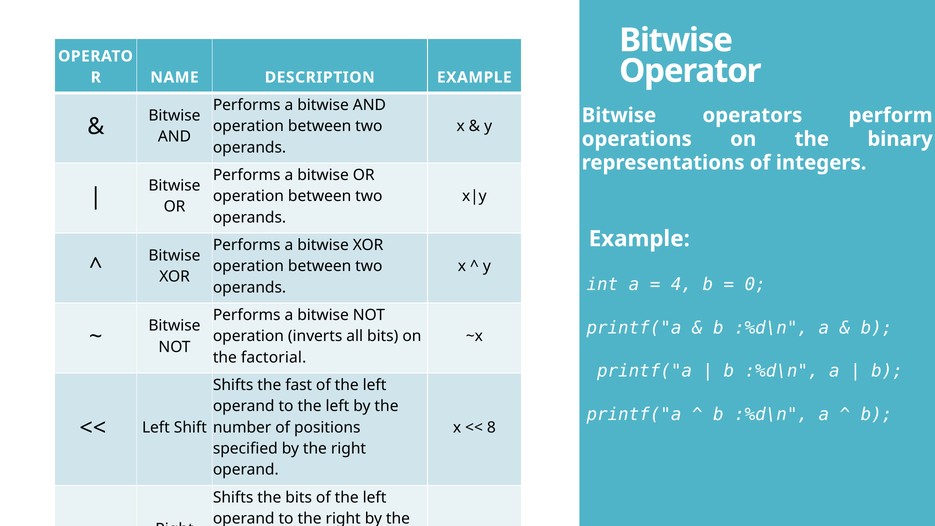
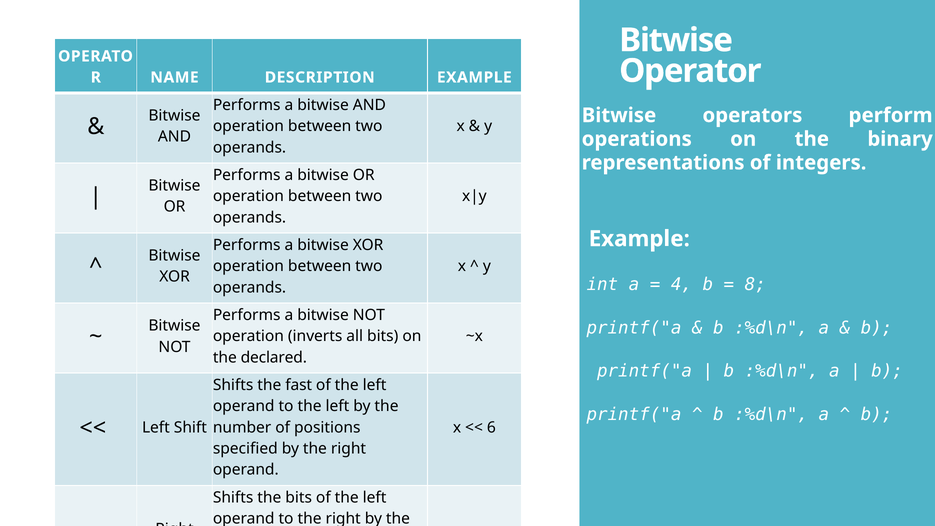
0: 0 -> 8
factorial: factorial -> declared
8: 8 -> 6
